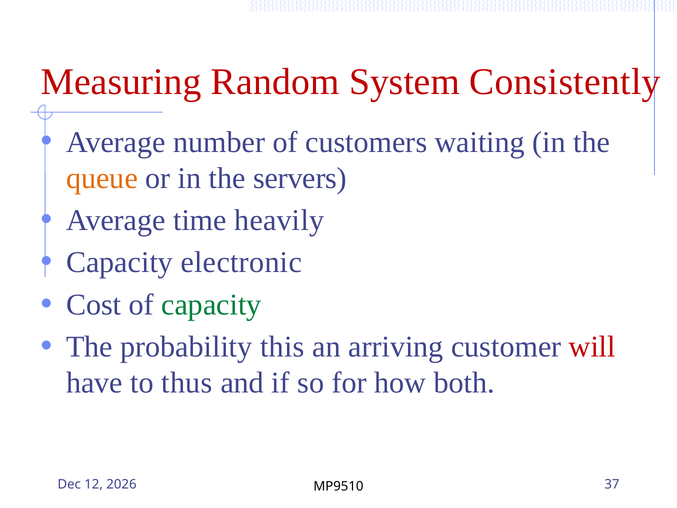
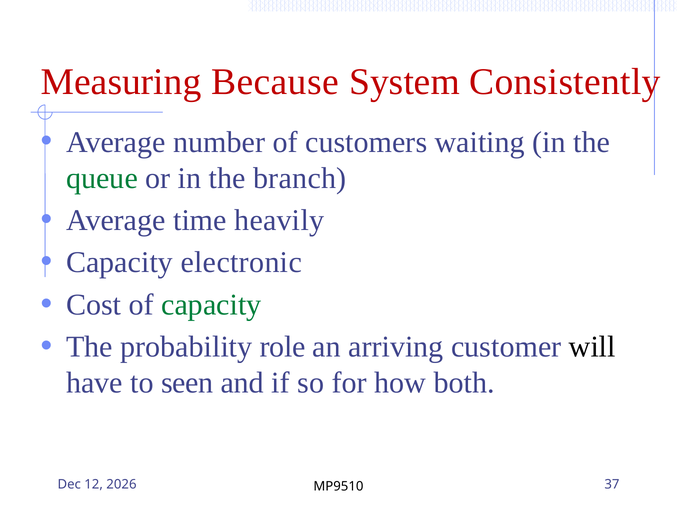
Random: Random -> Because
queue colour: orange -> green
servers: servers -> branch
this: this -> role
will colour: red -> black
thus: thus -> seen
